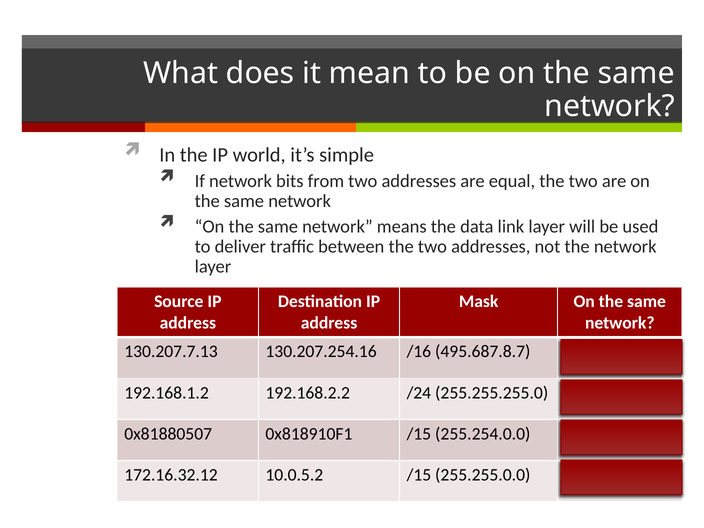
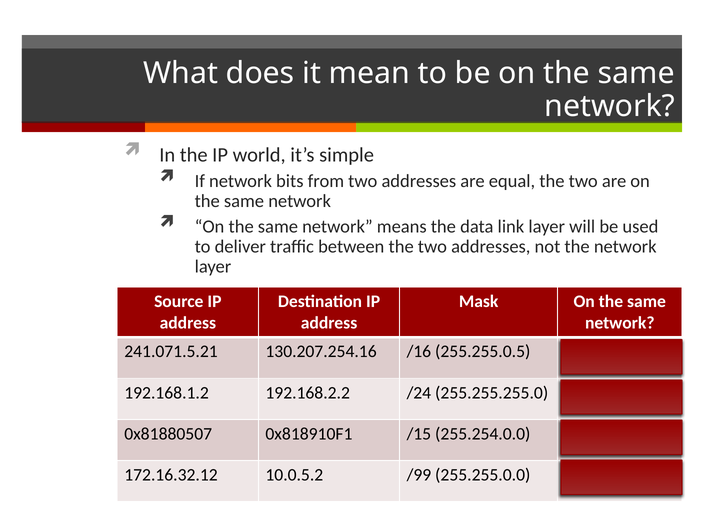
130.207.7.13: 130.207.7.13 -> 241.071.5.21
495.687.8.7: 495.687.8.7 -> 255.255.0.5
10.0.5.2 /15: /15 -> /99
